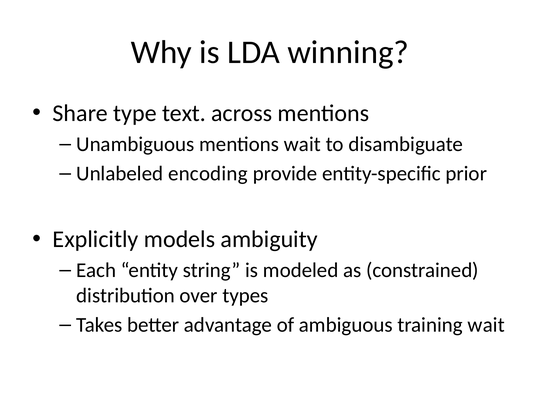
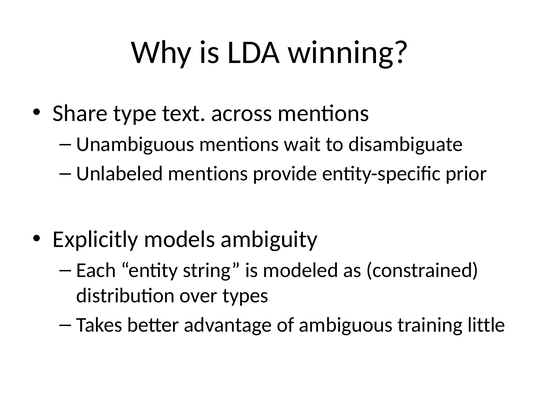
Unlabeled encoding: encoding -> mentions
training wait: wait -> little
